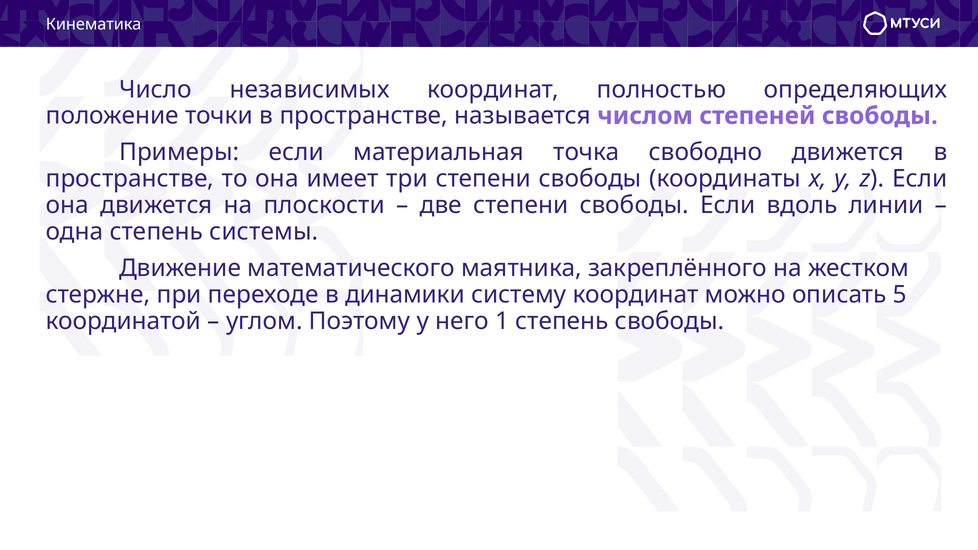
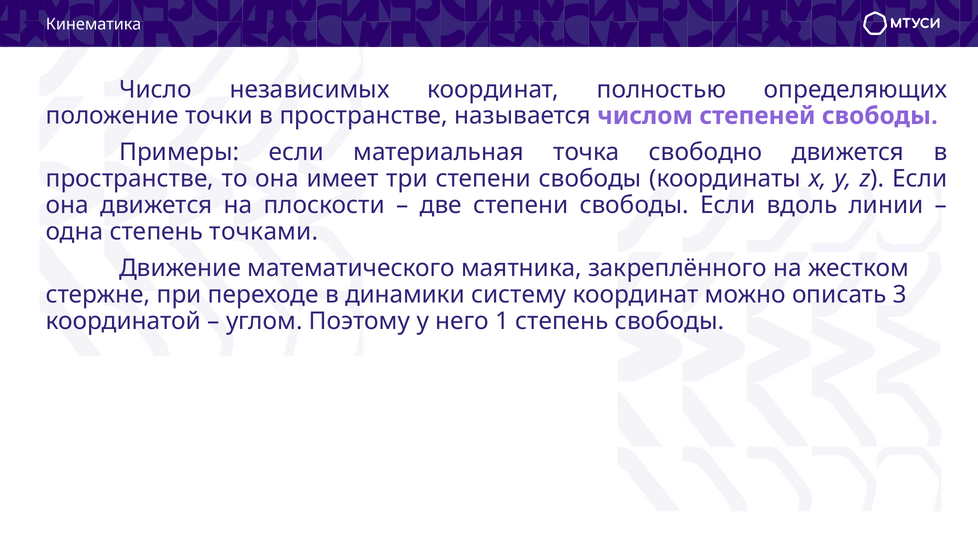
системы: системы -> точками
5: 5 -> 3
